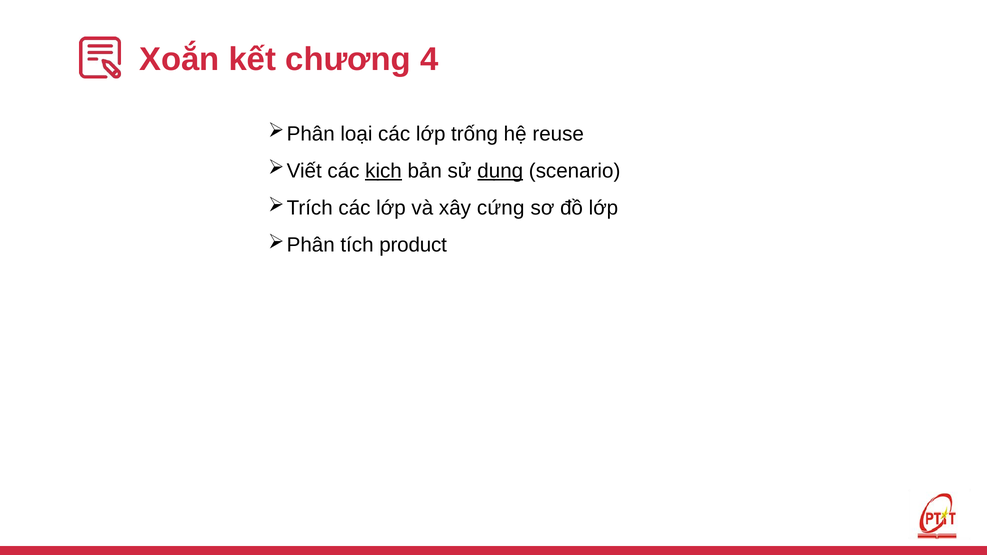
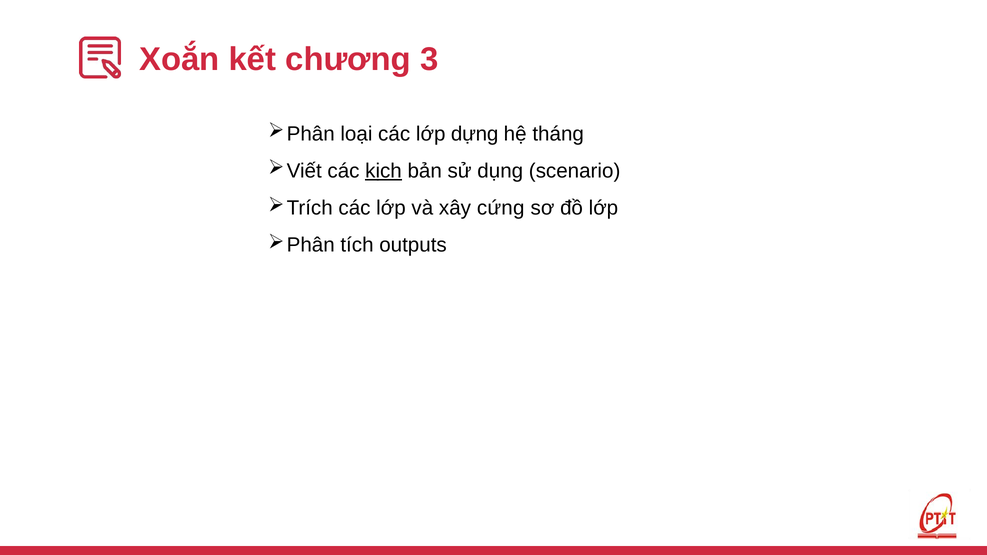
4: 4 -> 3
trống: trống -> dựng
reuse: reuse -> tháng
dụng underline: present -> none
product: product -> outputs
